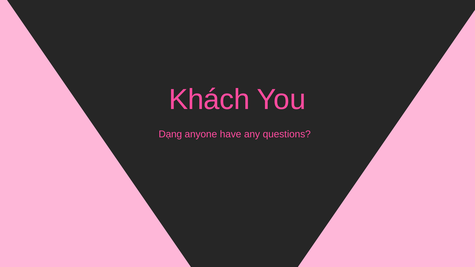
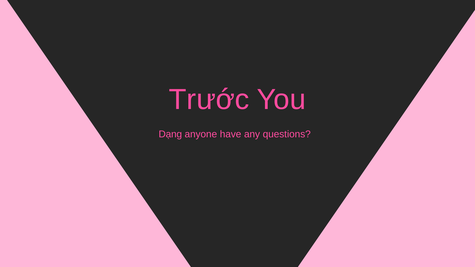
Khách: Khách -> Trước
